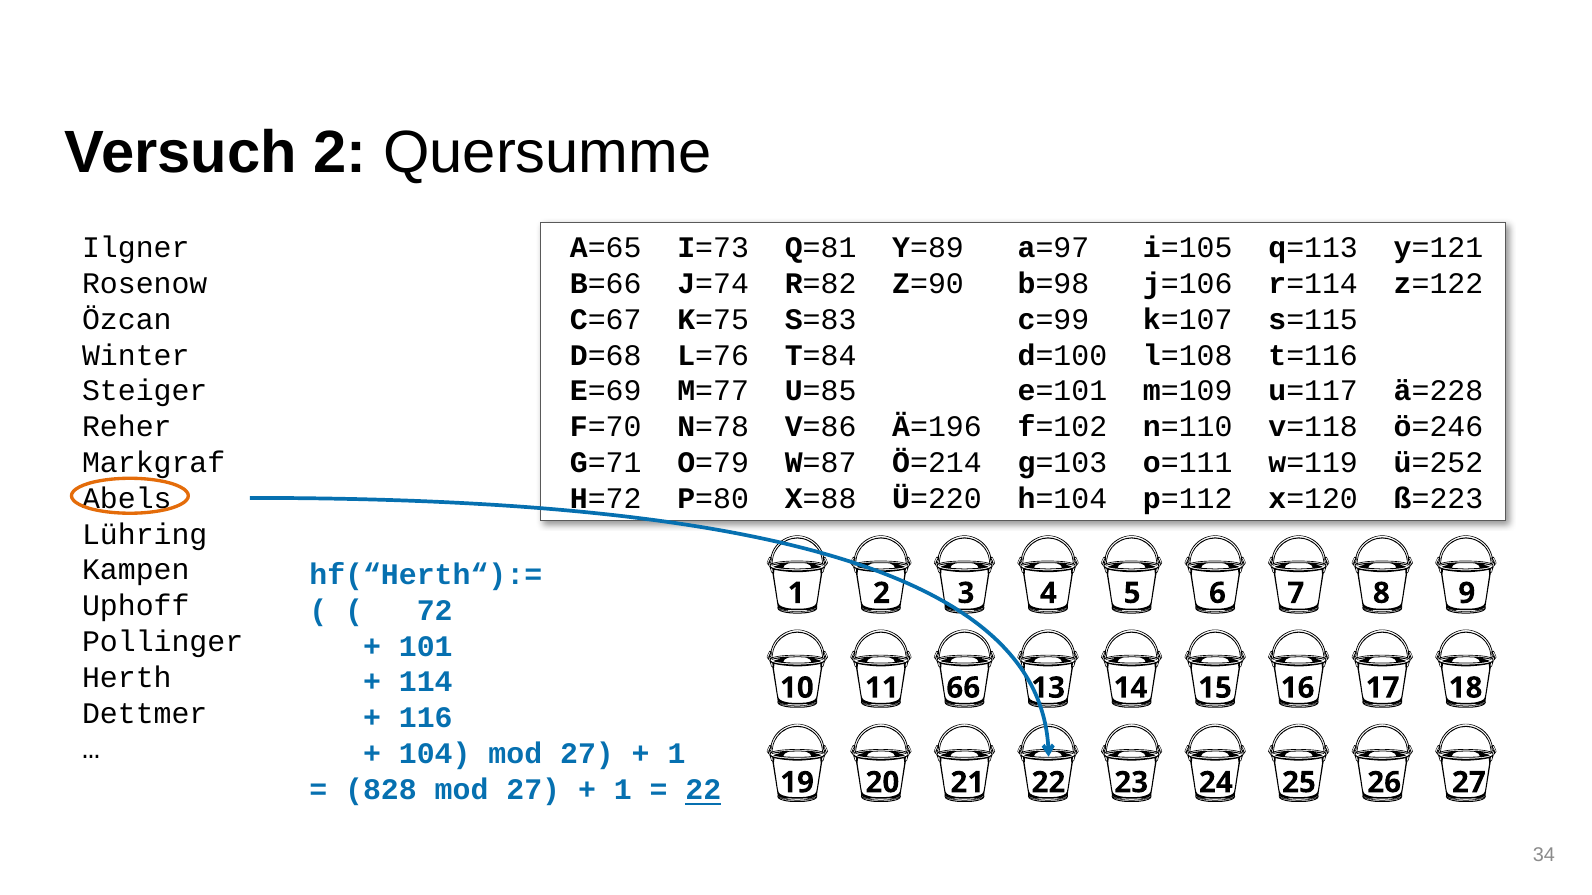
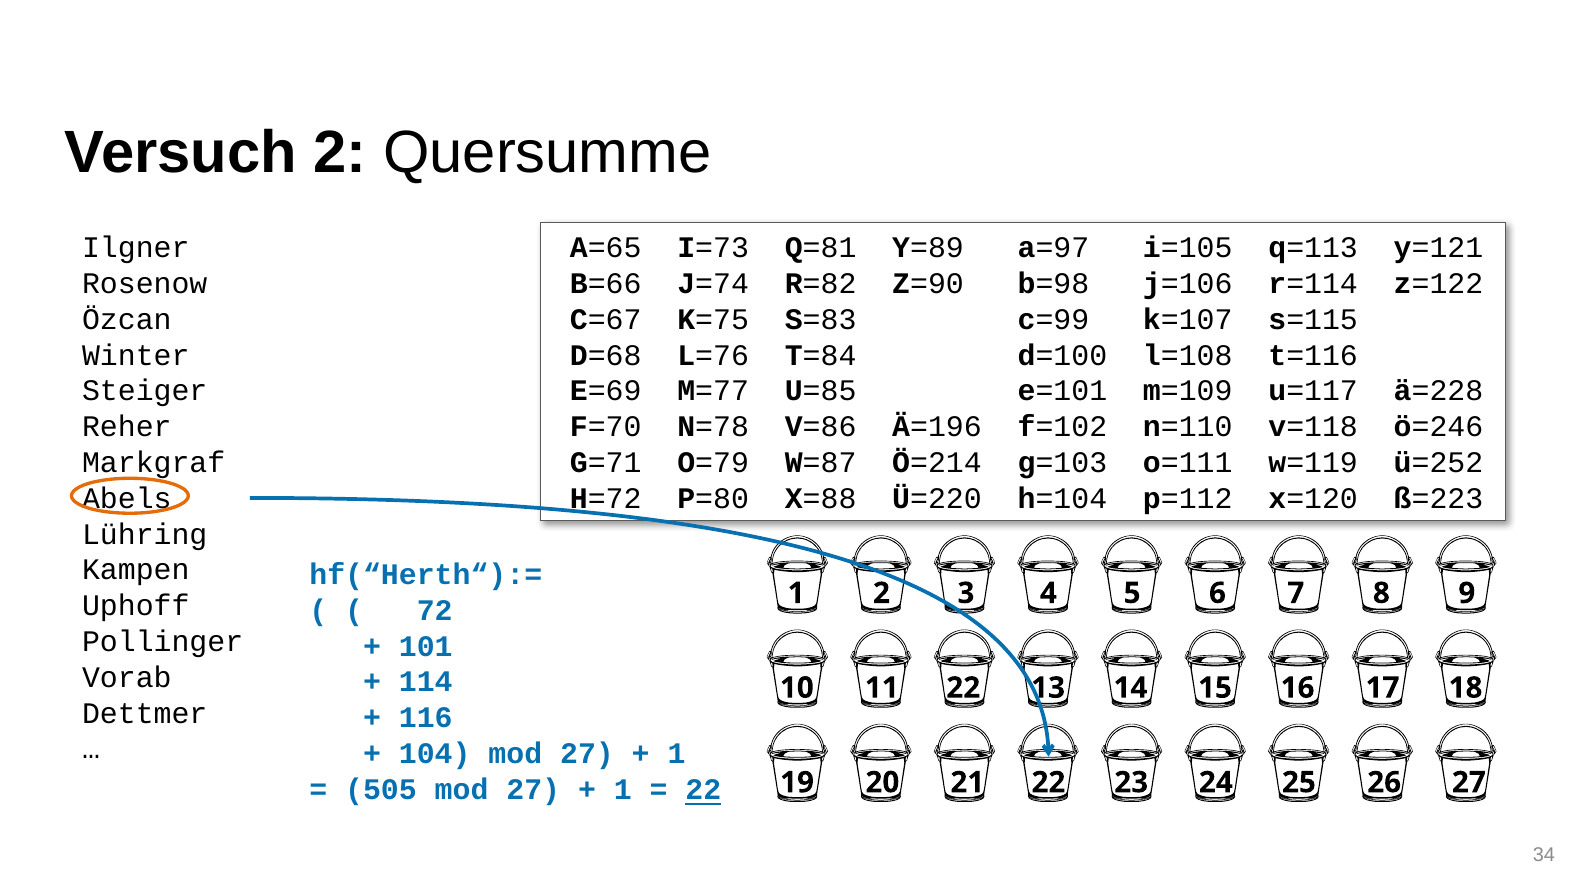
Herth: Herth -> Vorab
11 66: 66 -> 22
828: 828 -> 505
